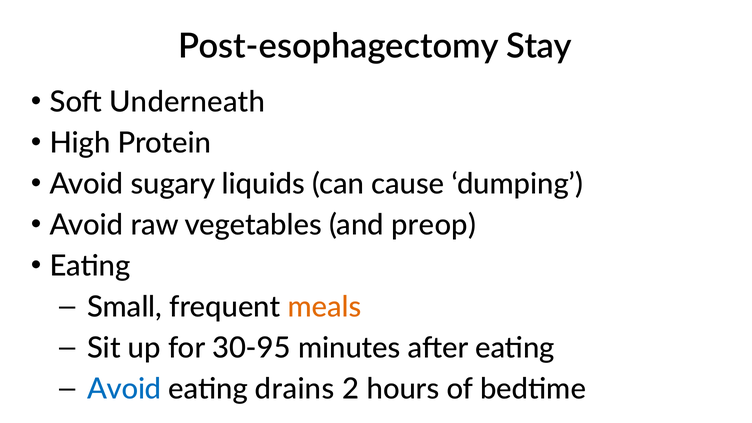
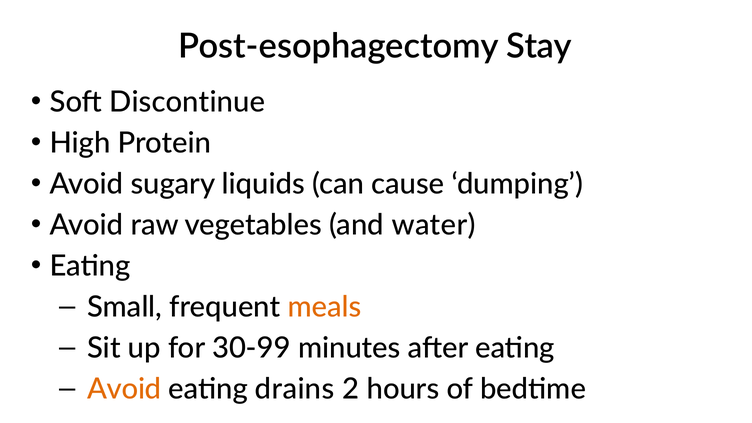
Underneath: Underneath -> Discontinue
preop: preop -> water
30-95: 30-95 -> 30-99
Avoid at (124, 389) colour: blue -> orange
